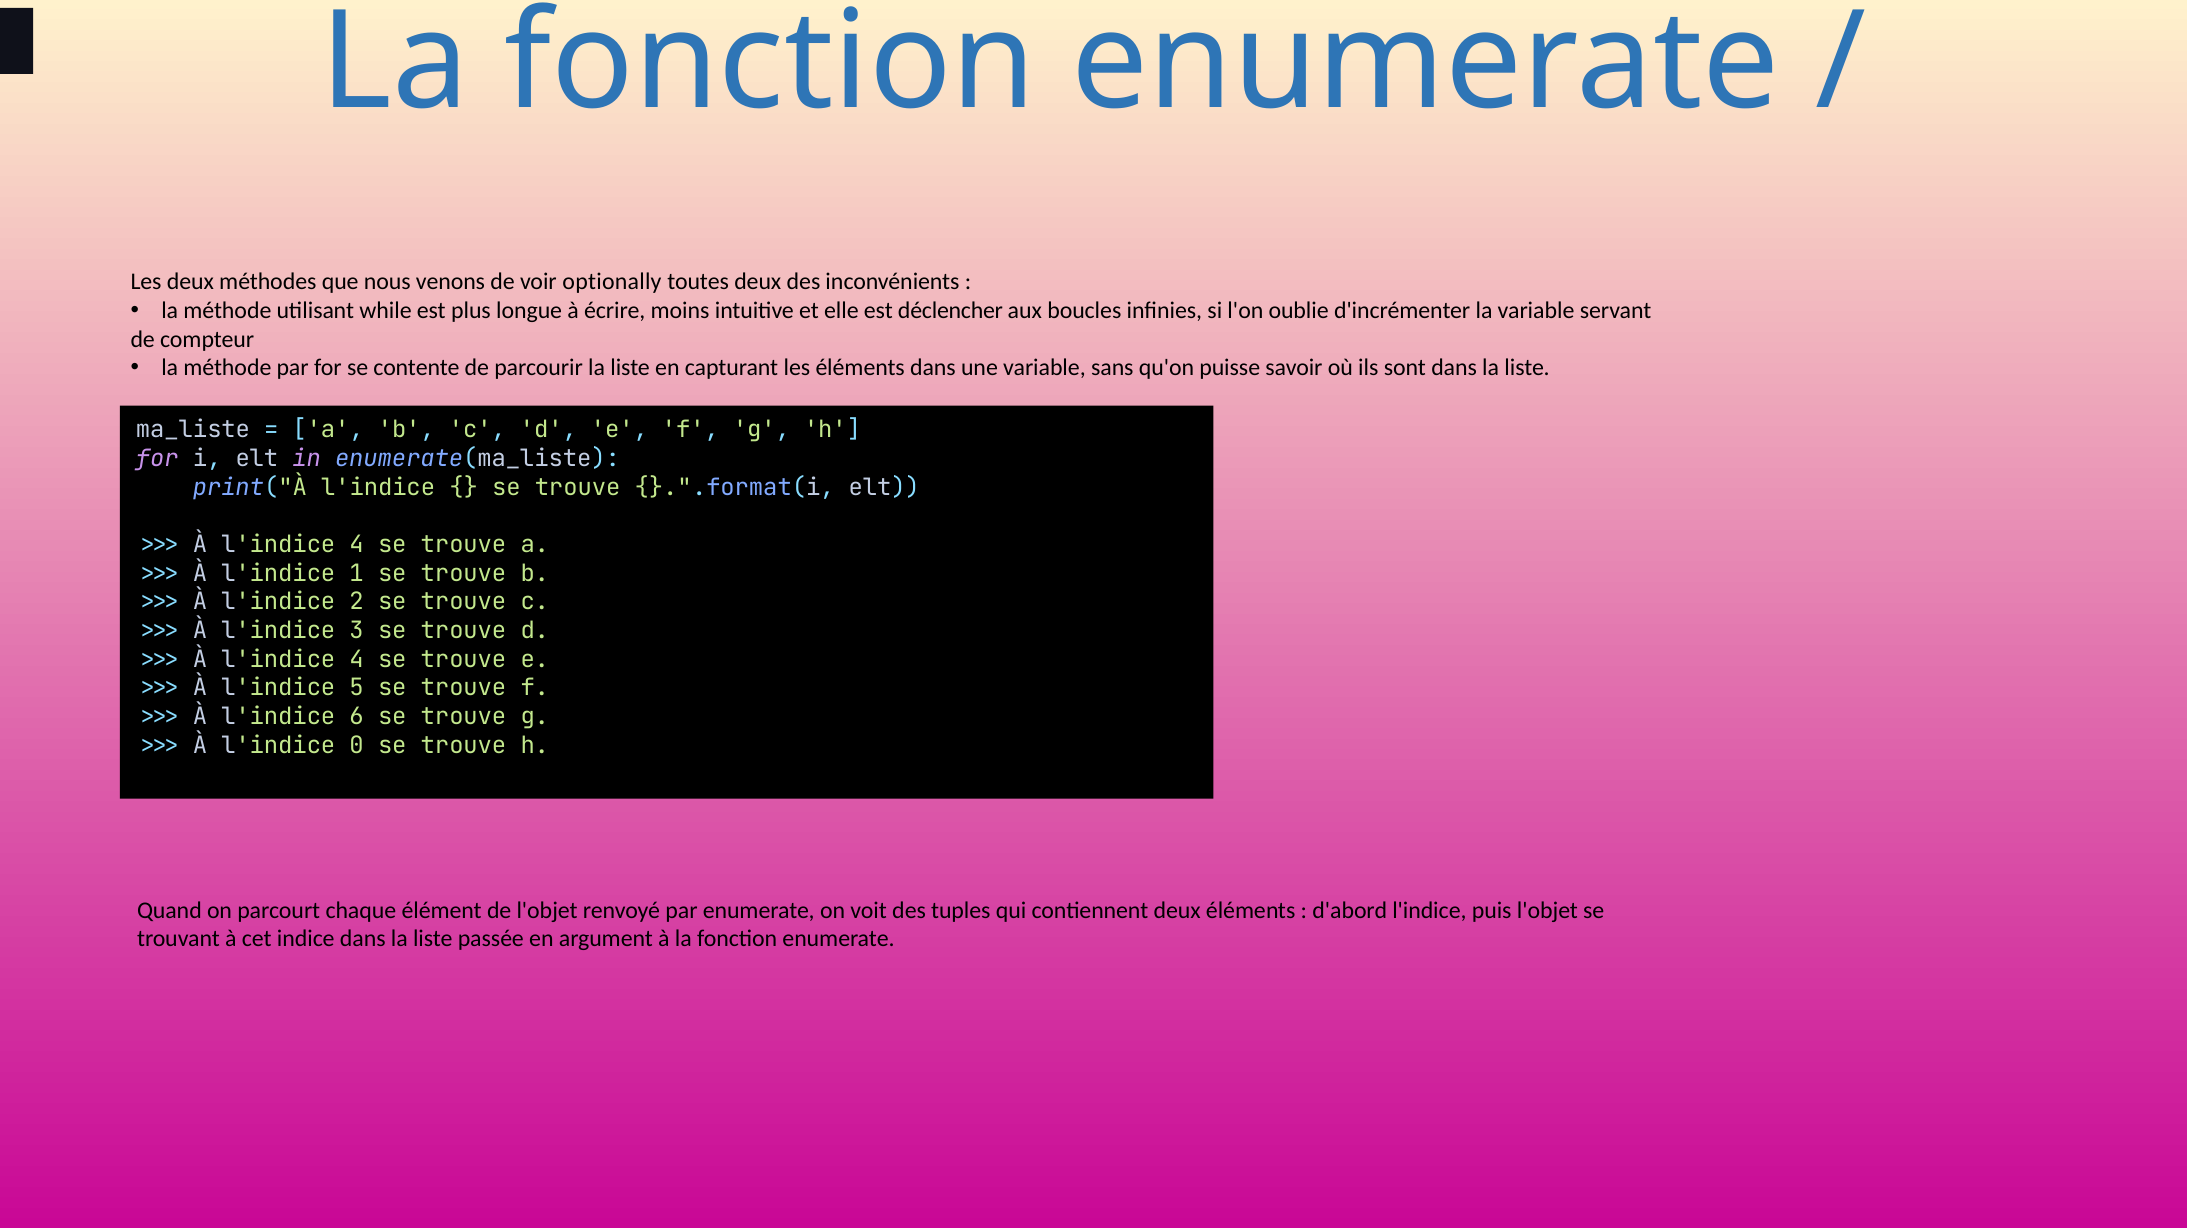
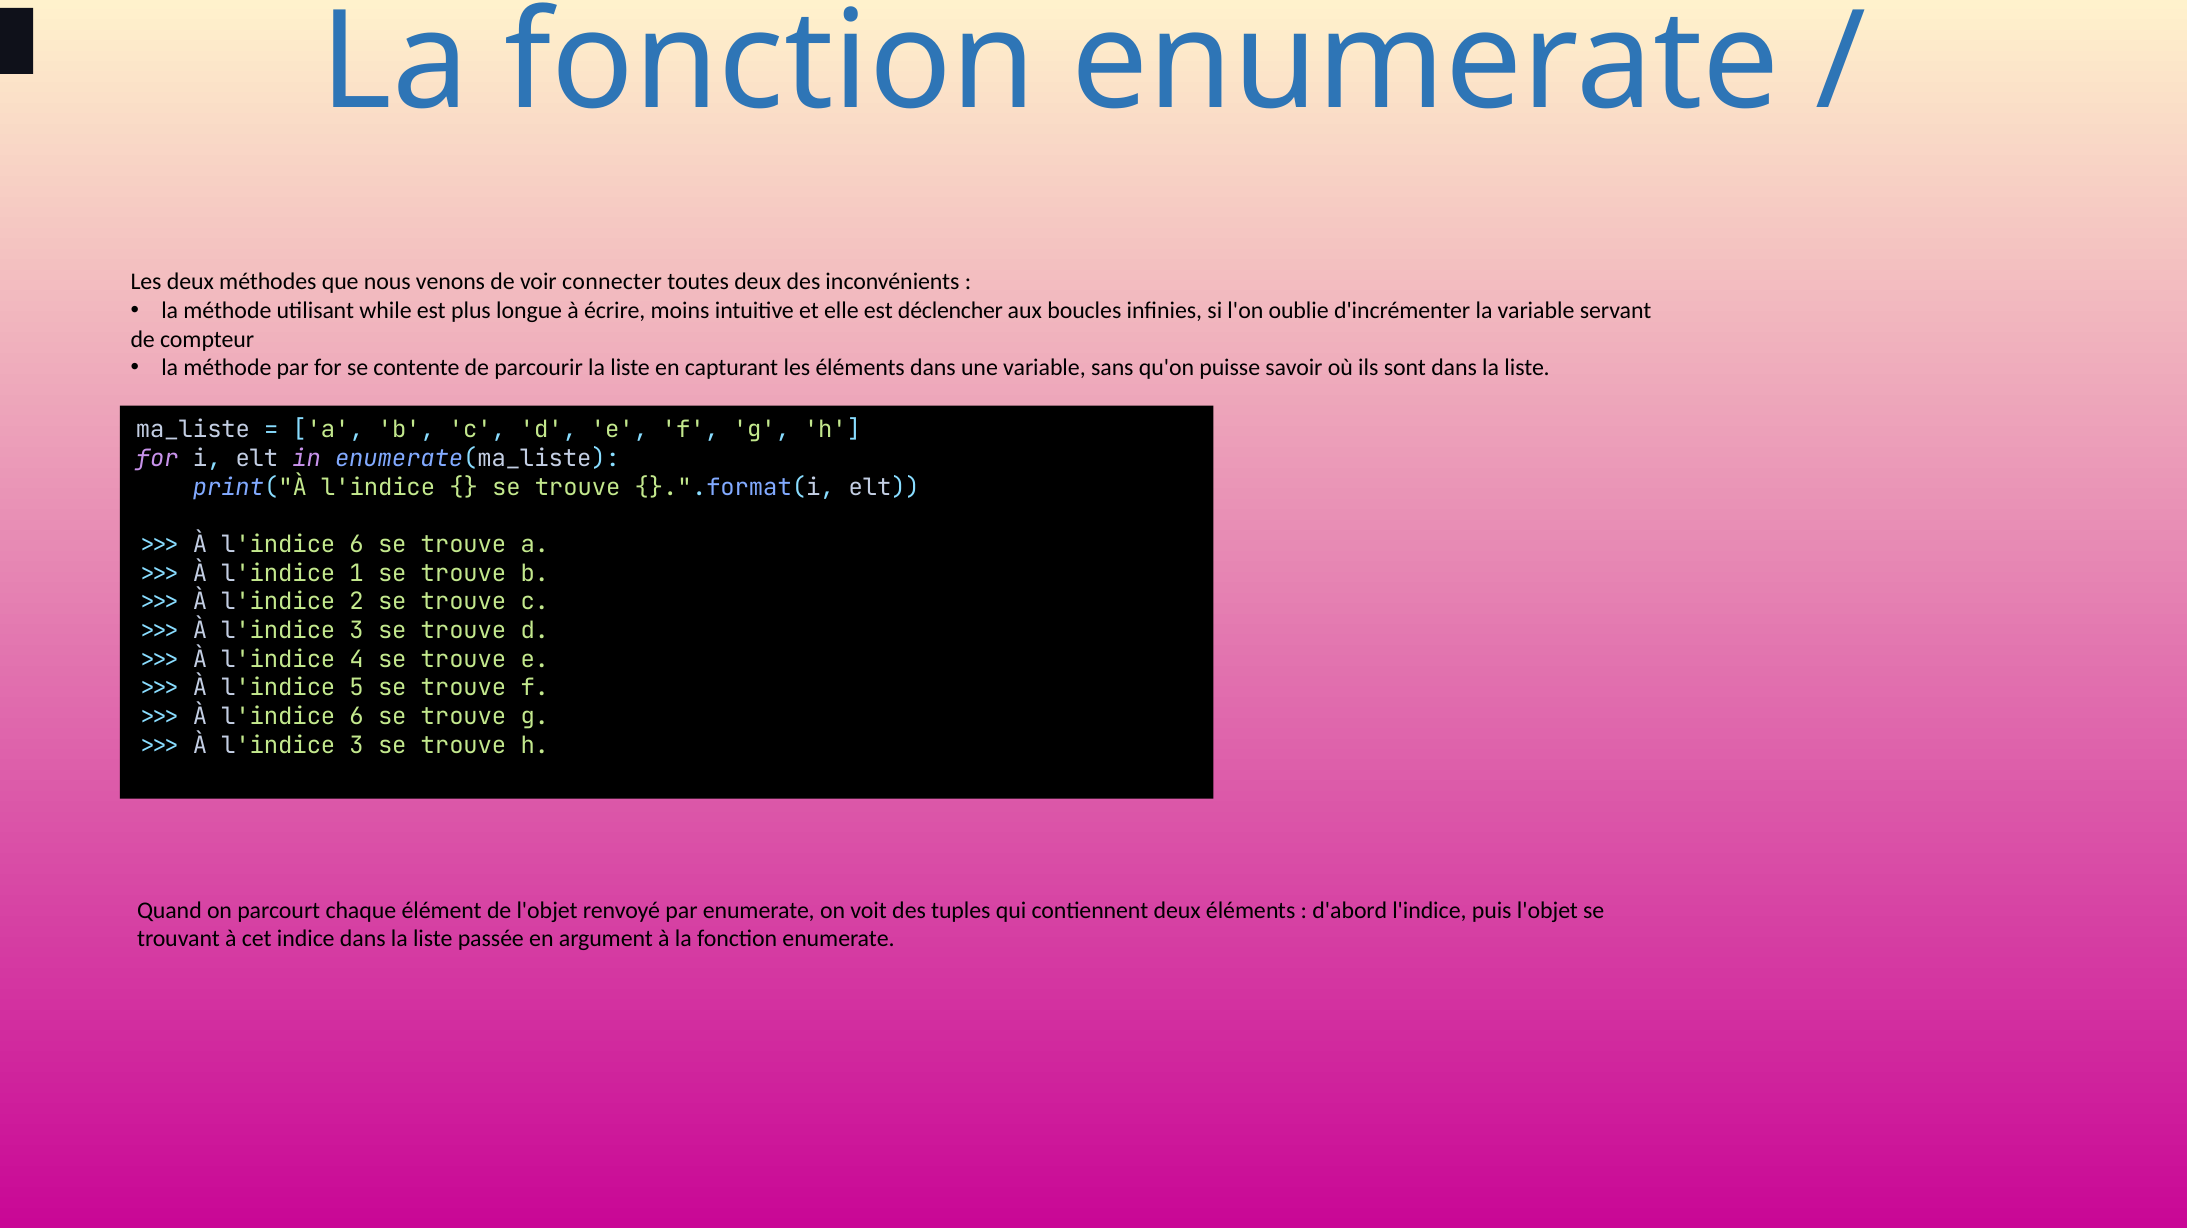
optionally: optionally -> connecter
4 at (357, 545): 4 -> 6
0 at (357, 745): 0 -> 3
